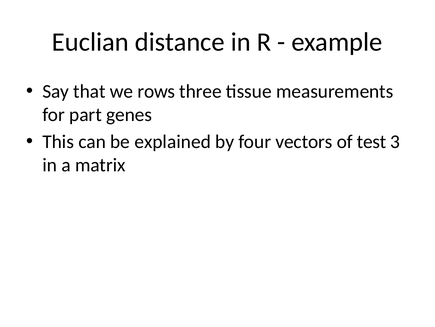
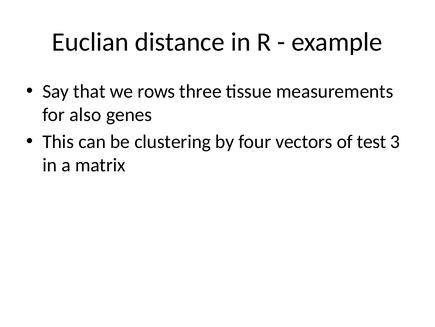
part: part -> also
explained: explained -> clustering
